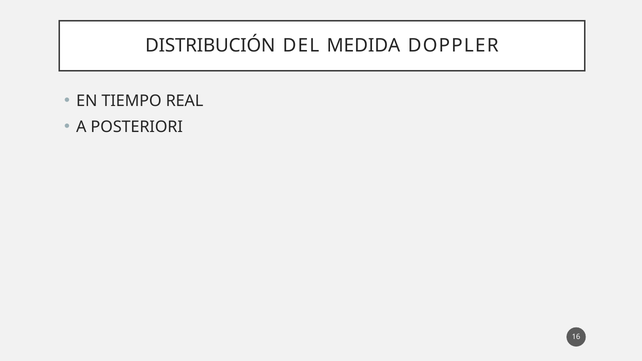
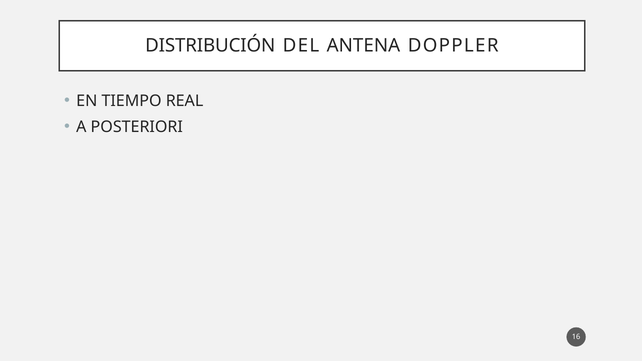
MEDIDA: MEDIDA -> ANTENA
